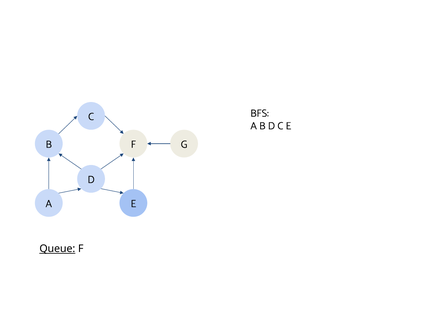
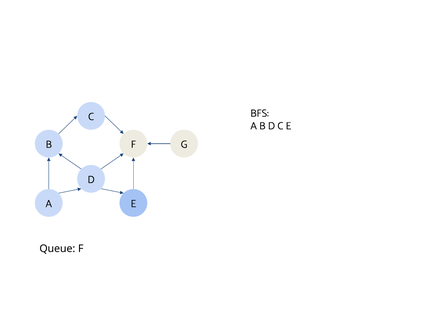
Queue underline: present -> none
